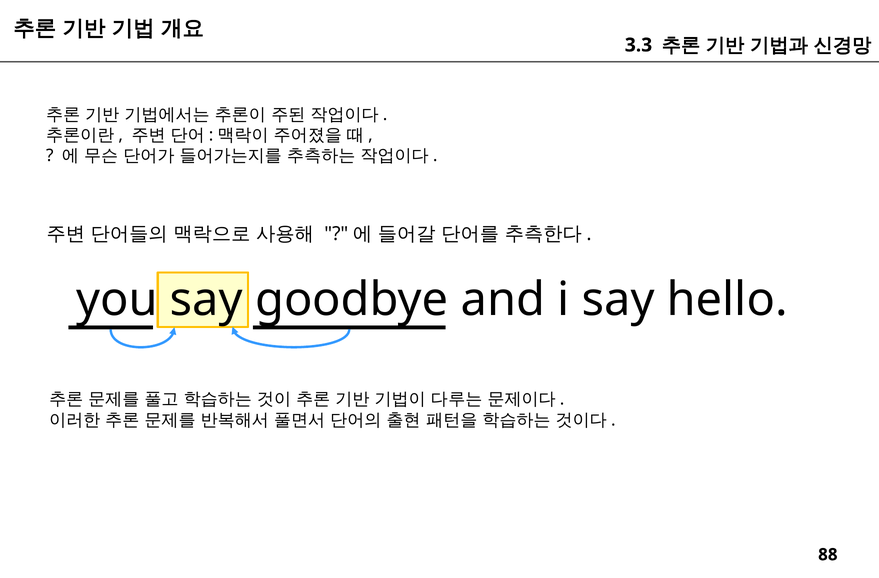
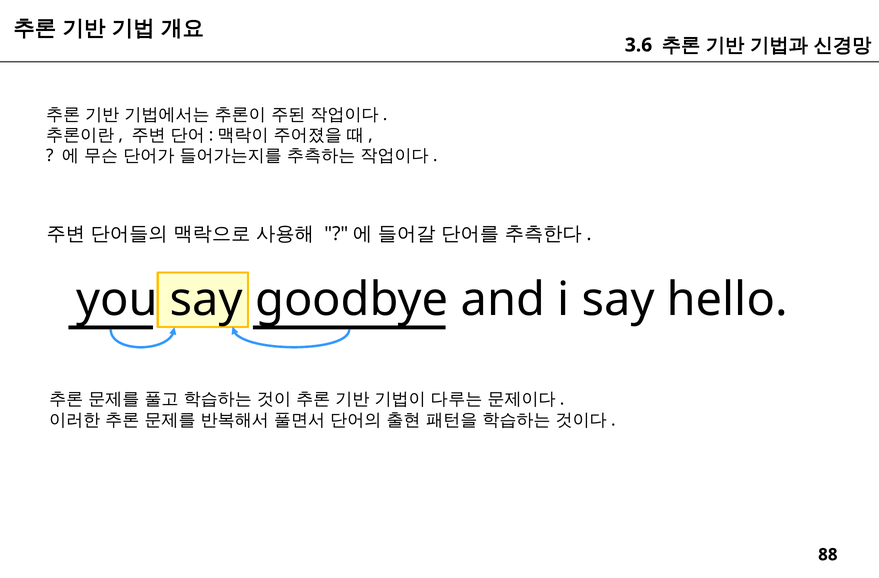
3.3: 3.3 -> 3.6
